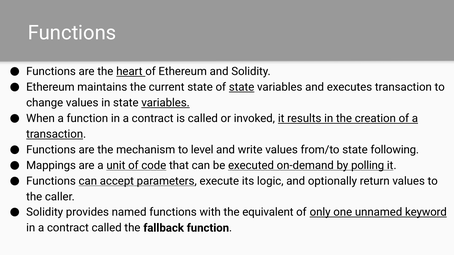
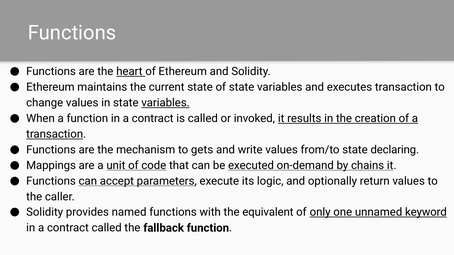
state at (242, 87) underline: present -> none
level: level -> gets
following: following -> declaring
polling: polling -> chains
